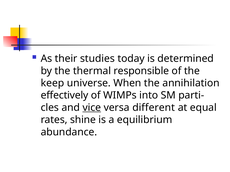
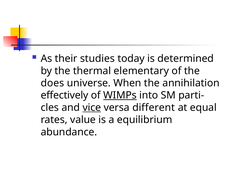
responsible: responsible -> elementary
keep: keep -> does
WIMPs underline: none -> present
shine: shine -> value
